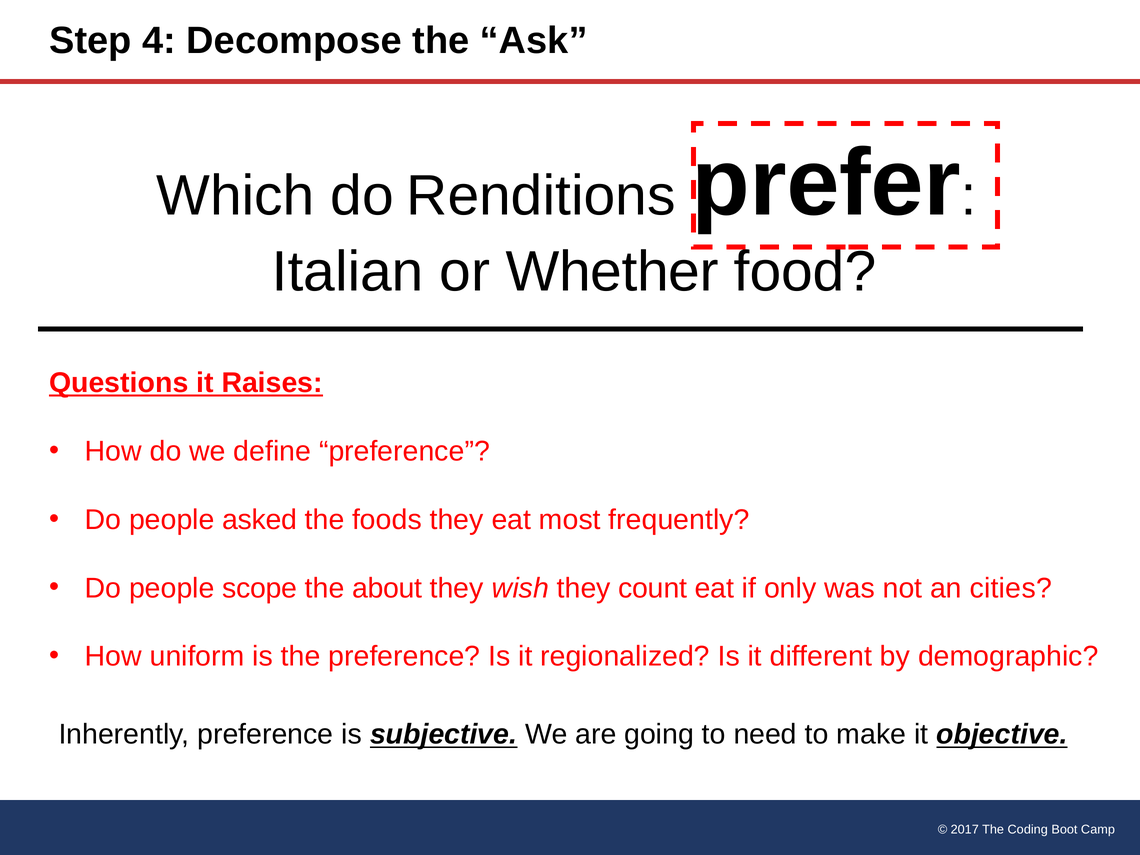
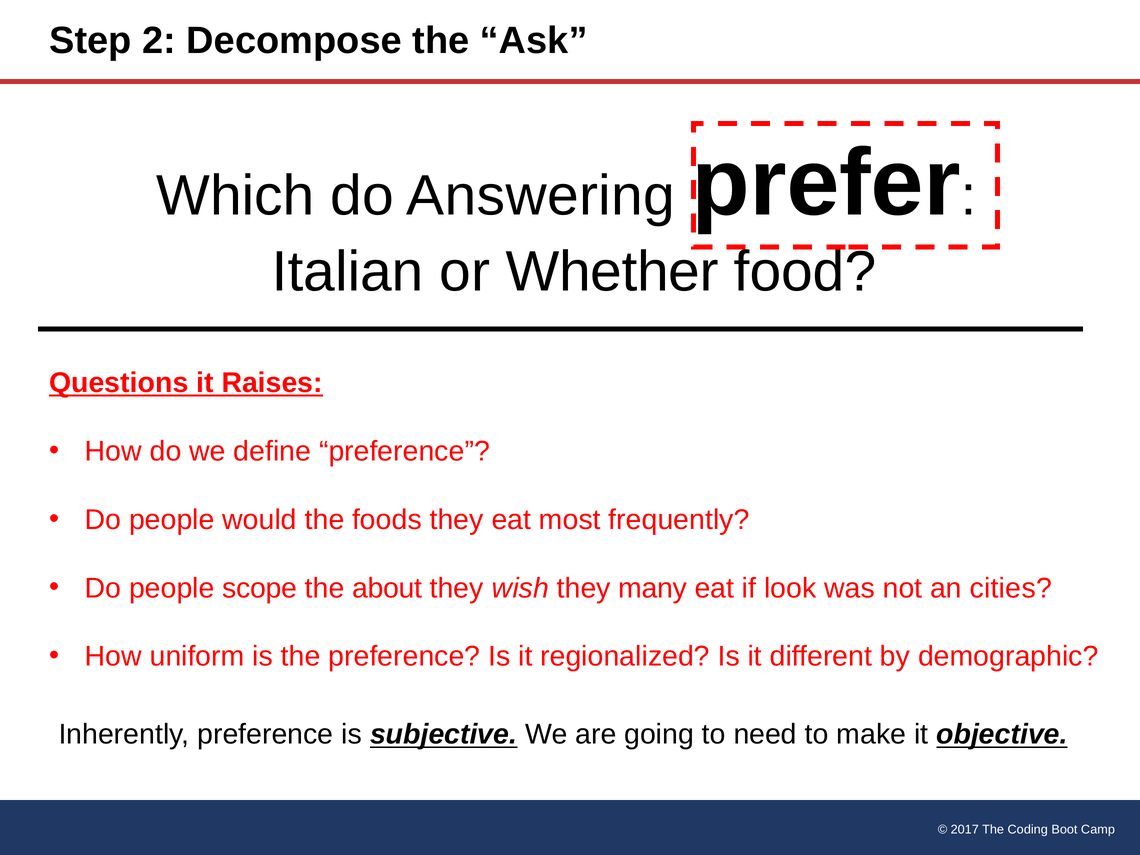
4: 4 -> 2
Renditions: Renditions -> Answering
asked: asked -> would
count: count -> many
only: only -> look
